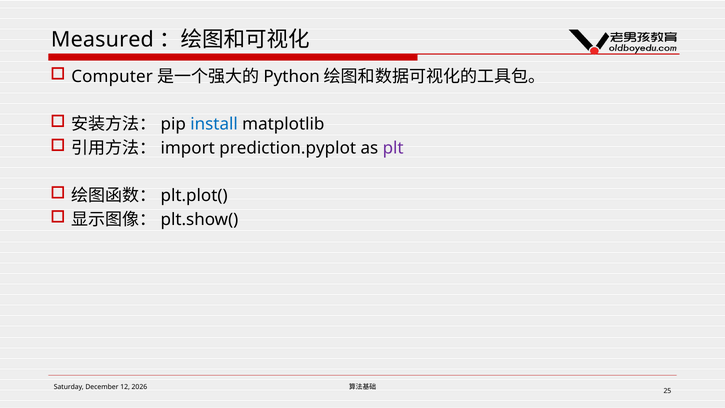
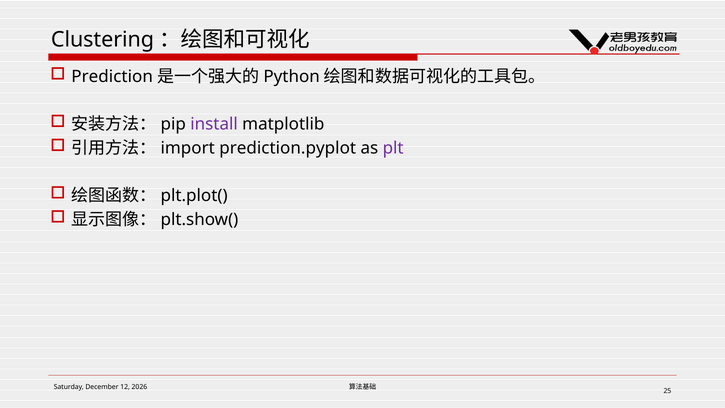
Measured: Measured -> Clustering
Computer: Computer -> Prediction
install colour: blue -> purple
